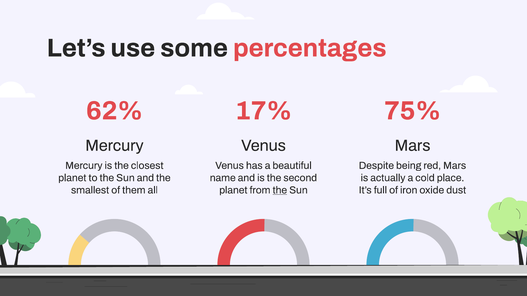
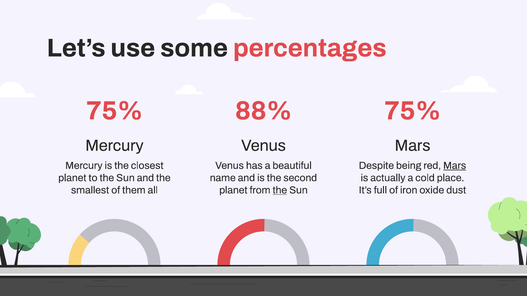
62% at (114, 111): 62% -> 75%
17%: 17% -> 88%
Mars at (455, 166) underline: none -> present
